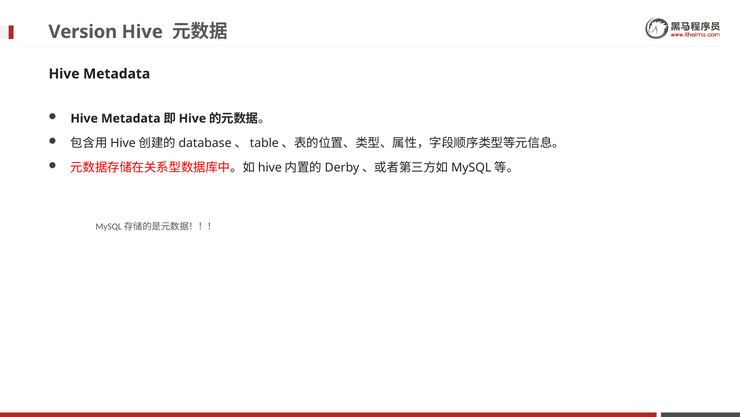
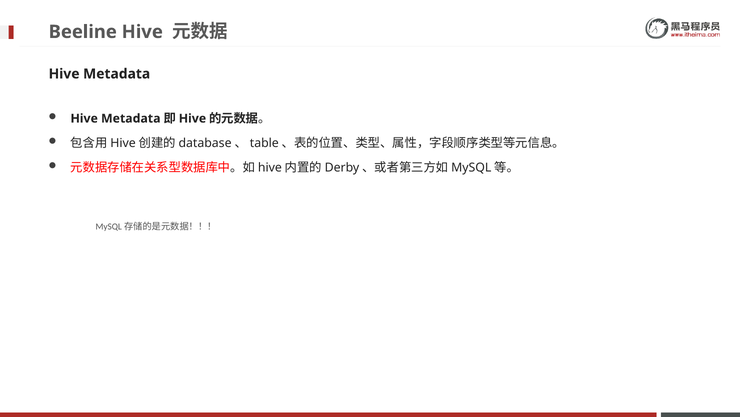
Version: Version -> Beeline
